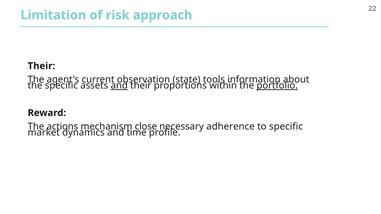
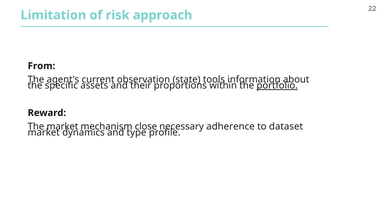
Their at (41, 66): Their -> From
and at (119, 86) underline: present -> none
actions at (62, 127): actions -> market
to specific: specific -> dataset
time: time -> type
